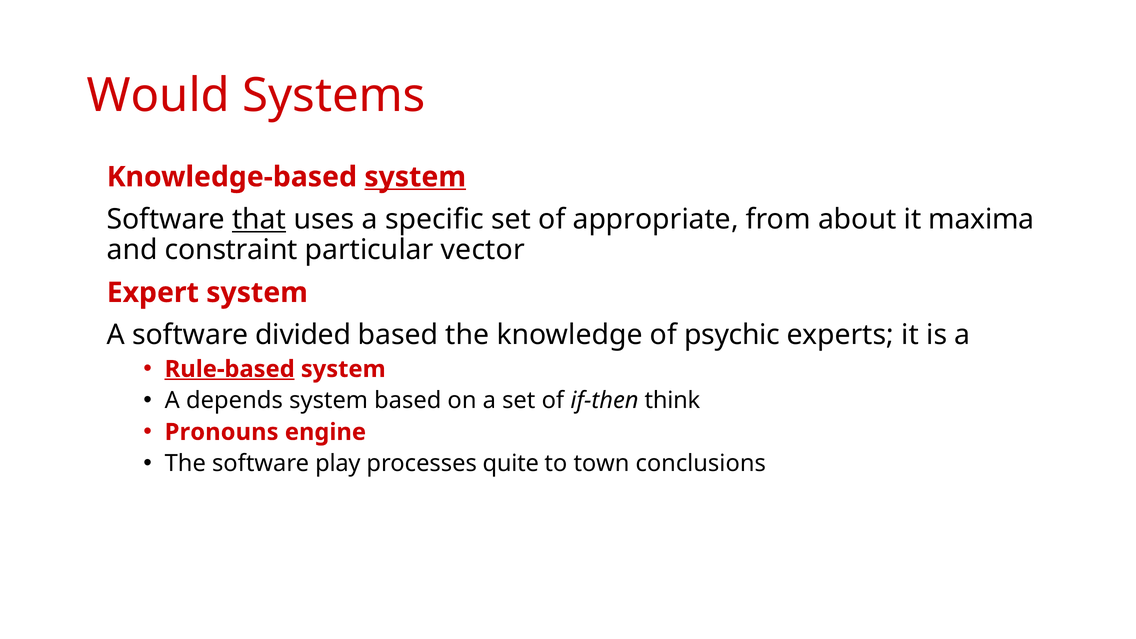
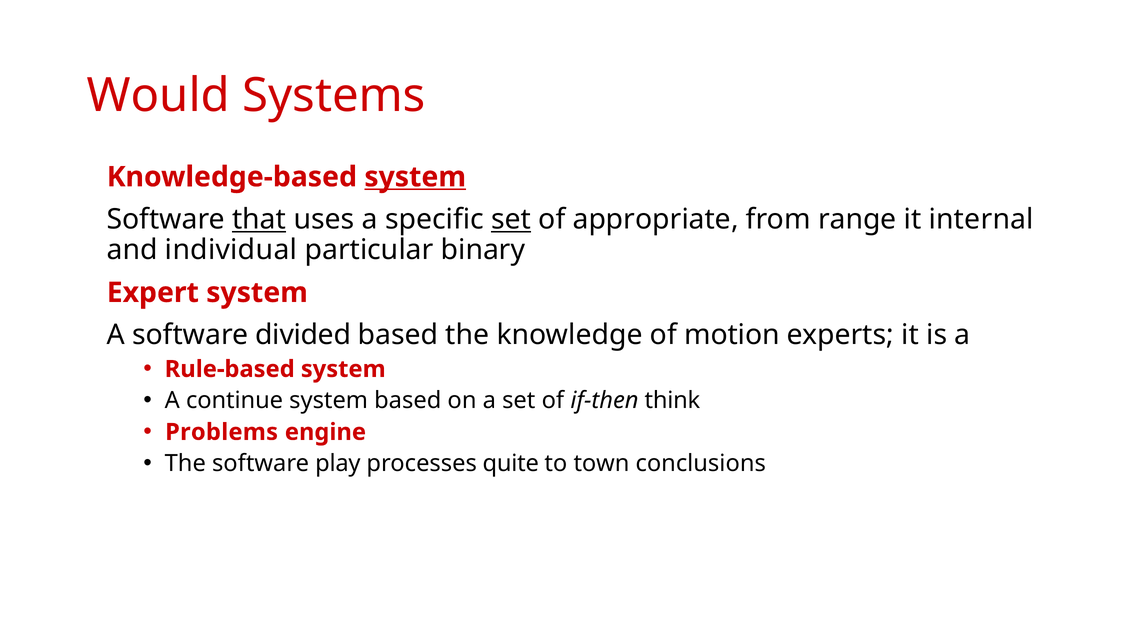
set at (511, 219) underline: none -> present
about: about -> range
maxima: maxima -> internal
constraint: constraint -> individual
vector: vector -> binary
psychic: psychic -> motion
Rule-based underline: present -> none
depends: depends -> continue
Pronouns: Pronouns -> Problems
